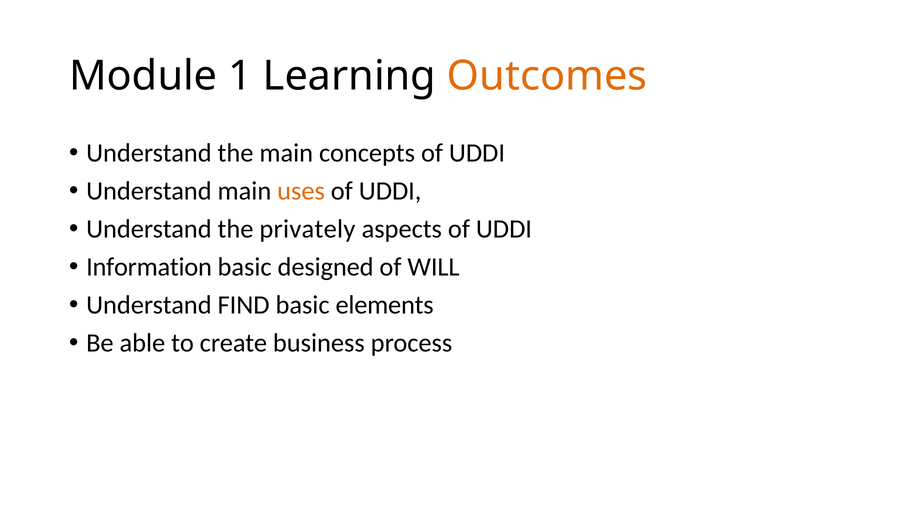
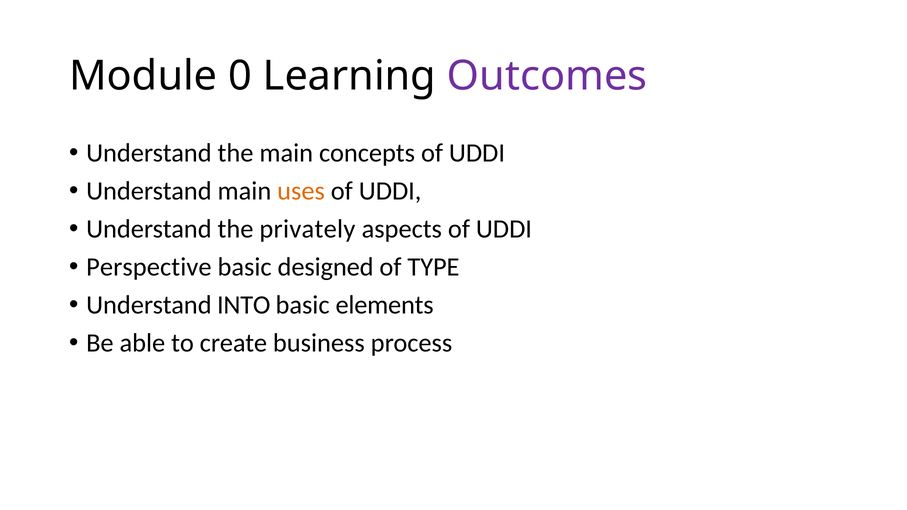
1: 1 -> 0
Outcomes colour: orange -> purple
Information: Information -> Perspective
WILL: WILL -> TYPE
FIND: FIND -> INTO
